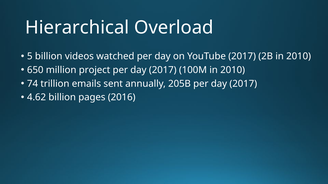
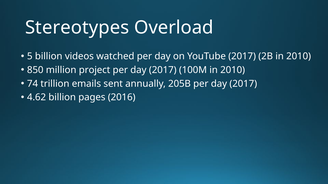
Hierarchical: Hierarchical -> Stereotypes
650: 650 -> 850
